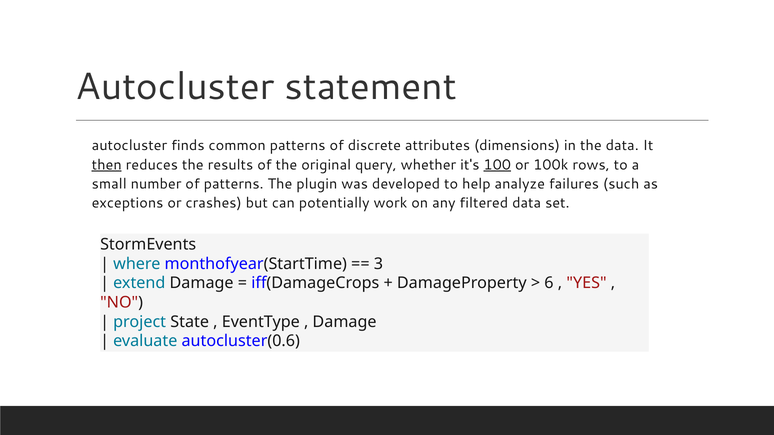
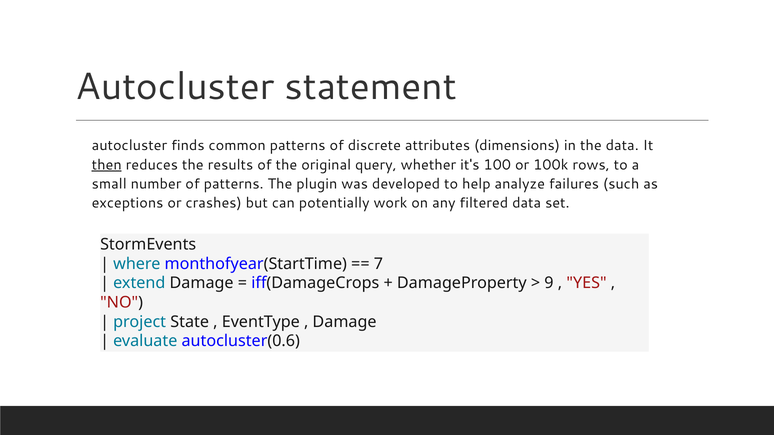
100 underline: present -> none
3: 3 -> 7
6: 6 -> 9
